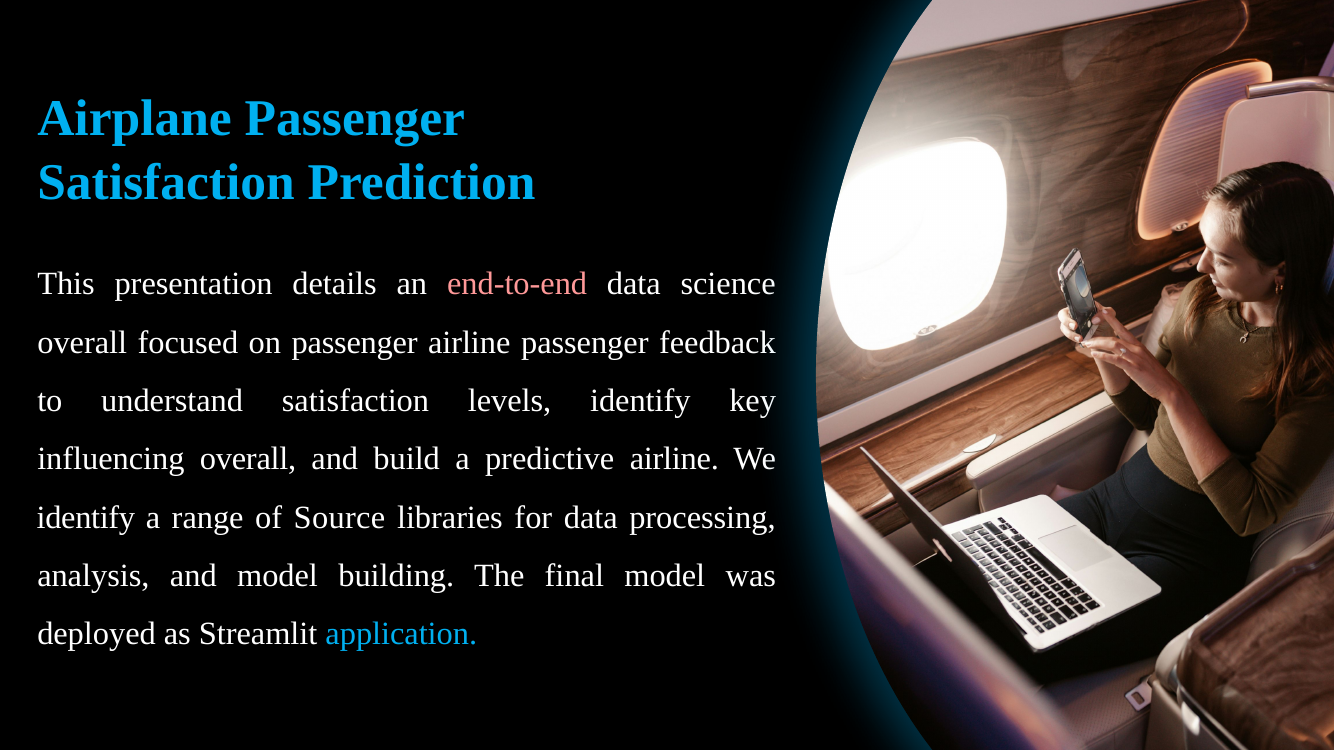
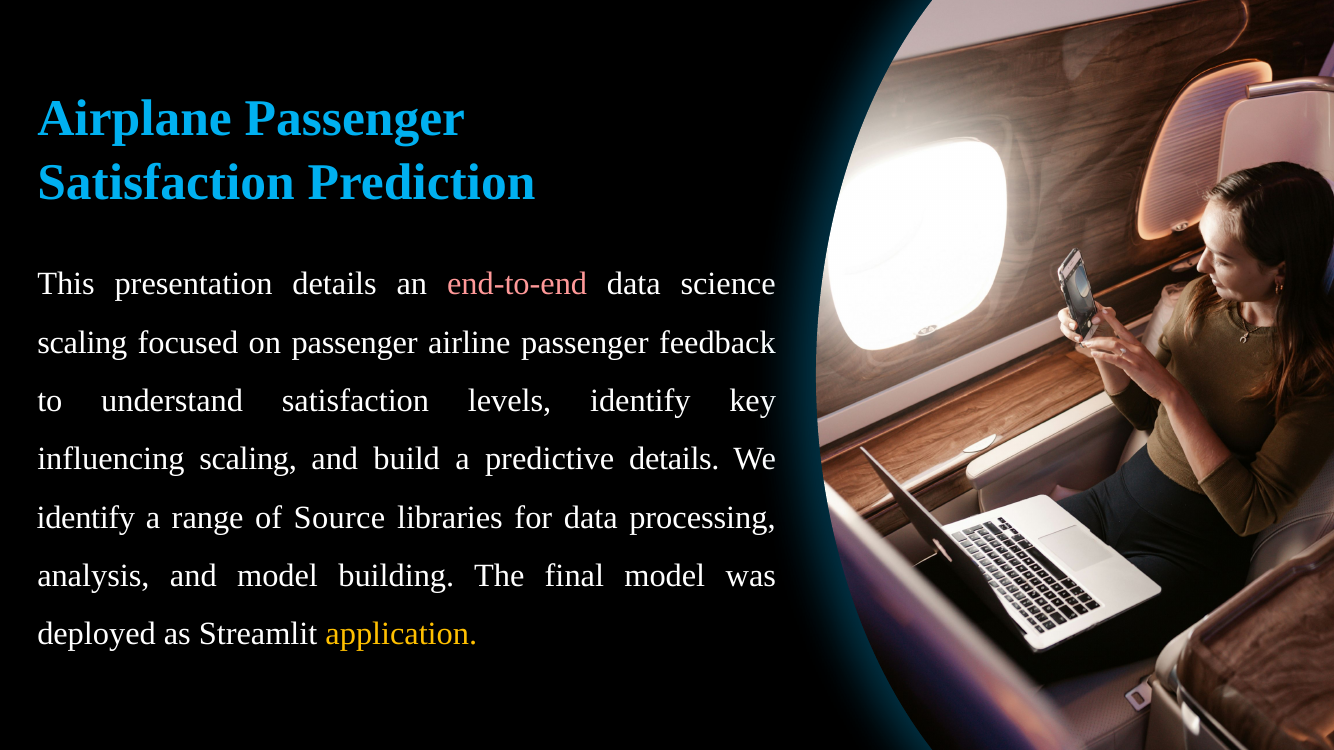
overall at (82, 342): overall -> scaling
influencing overall: overall -> scaling
predictive airline: airline -> details
application colour: light blue -> yellow
